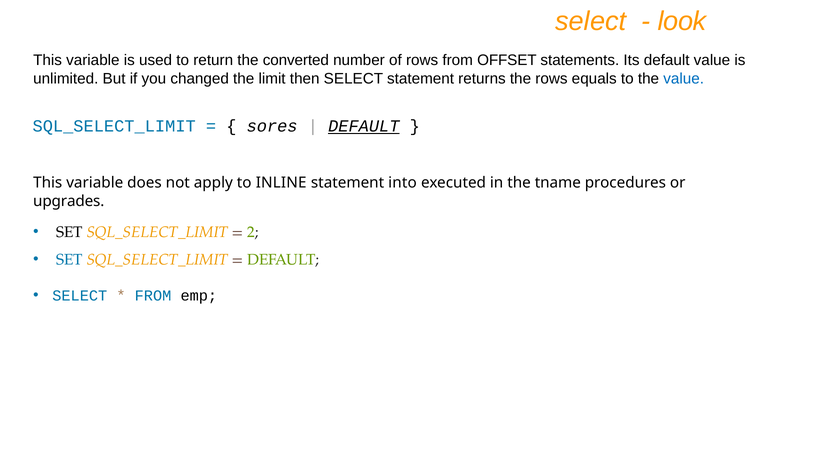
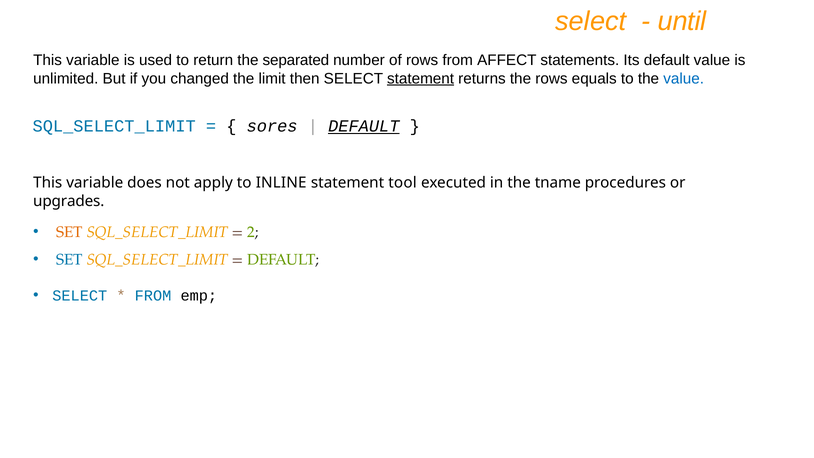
look: look -> until
converted: converted -> separated
OFFSET: OFFSET -> AFFECT
statement at (421, 78) underline: none -> present
into: into -> tool
SET at (69, 232) colour: black -> orange
